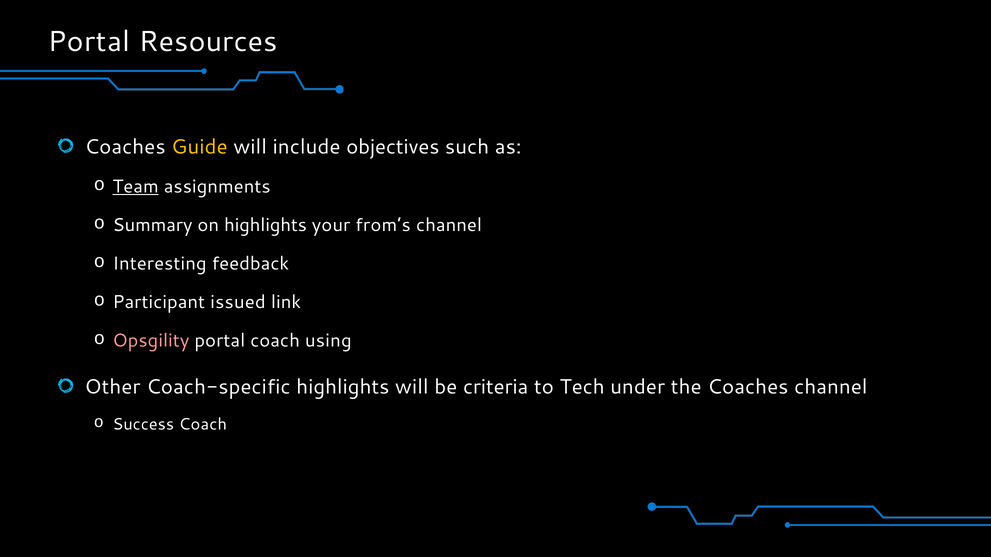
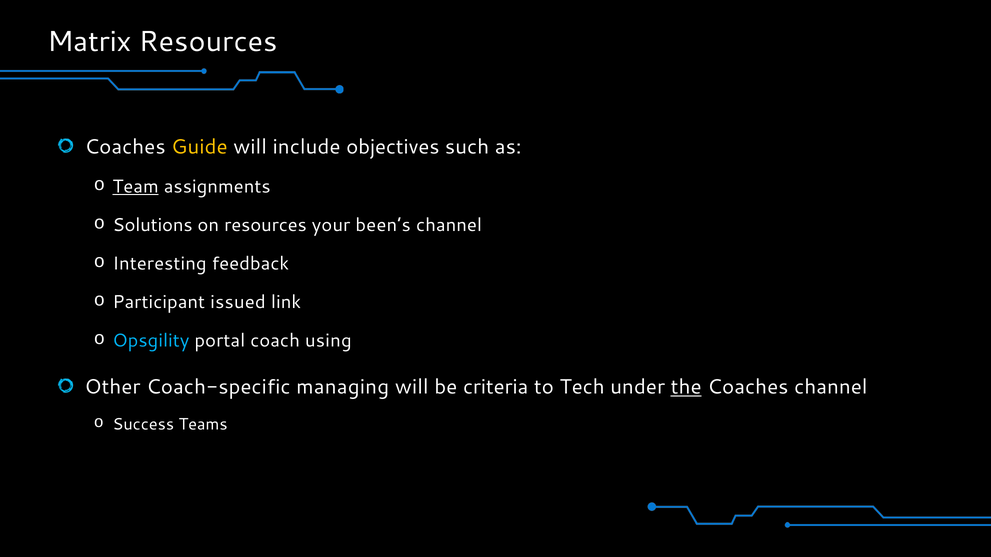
Portal at (89, 42): Portal -> Matrix
Summary: Summary -> Solutions
on highlights: highlights -> resources
from’s: from’s -> been’s
Opsgility colour: pink -> light blue
Coach-specific highlights: highlights -> managing
the underline: none -> present
Success Coach: Coach -> Teams
